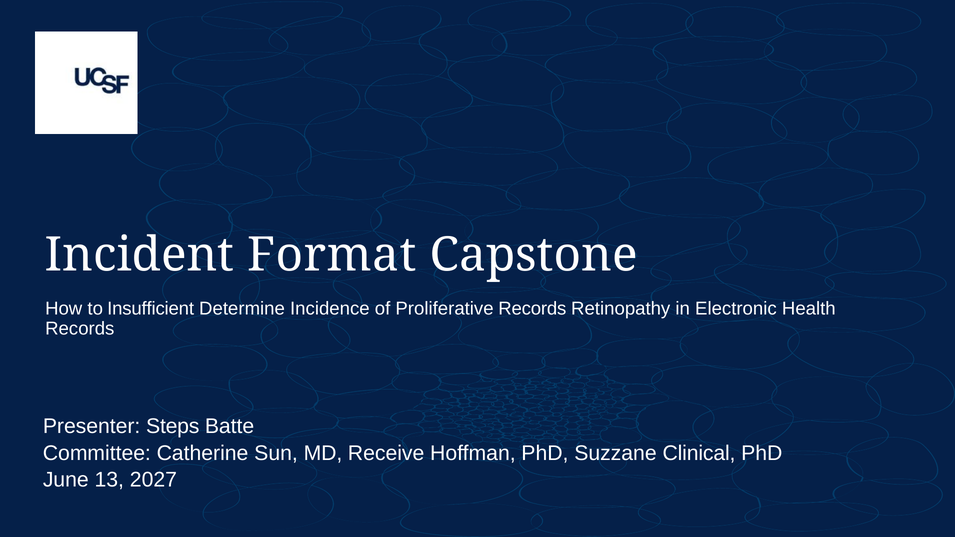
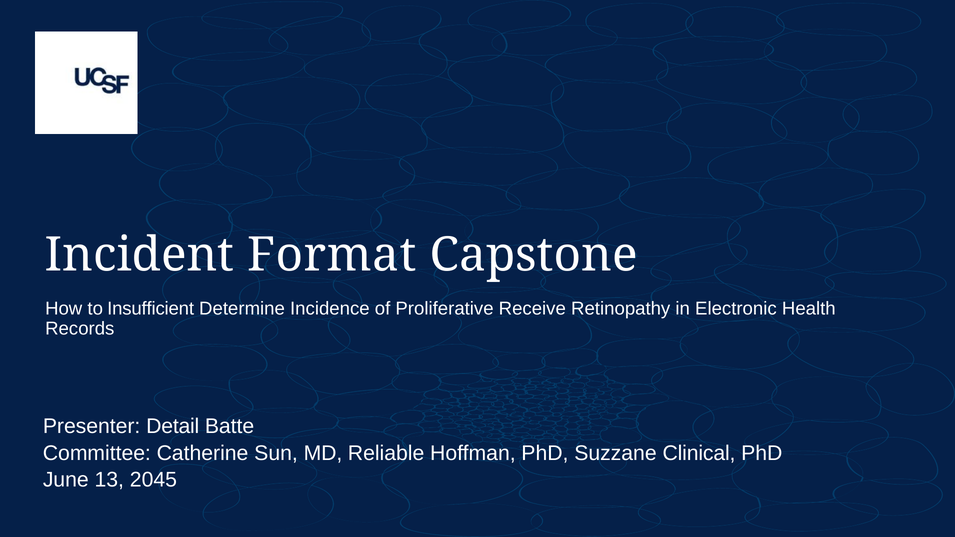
Proliferative Records: Records -> Receive
Steps: Steps -> Detail
Receive: Receive -> Reliable
2027: 2027 -> 2045
